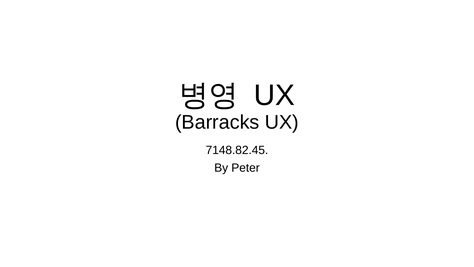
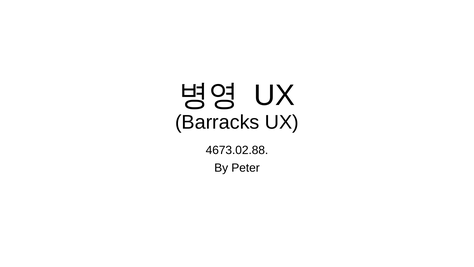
7148.82.45: 7148.82.45 -> 4673.02.88
